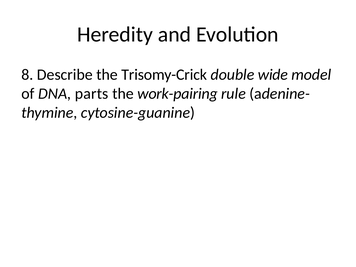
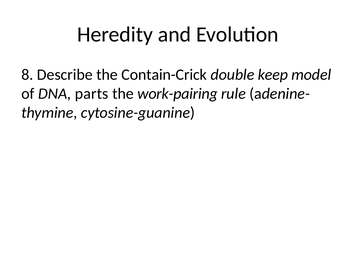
Trisomy-Crick: Trisomy-Crick -> Contain-Crick
wide: wide -> keep
